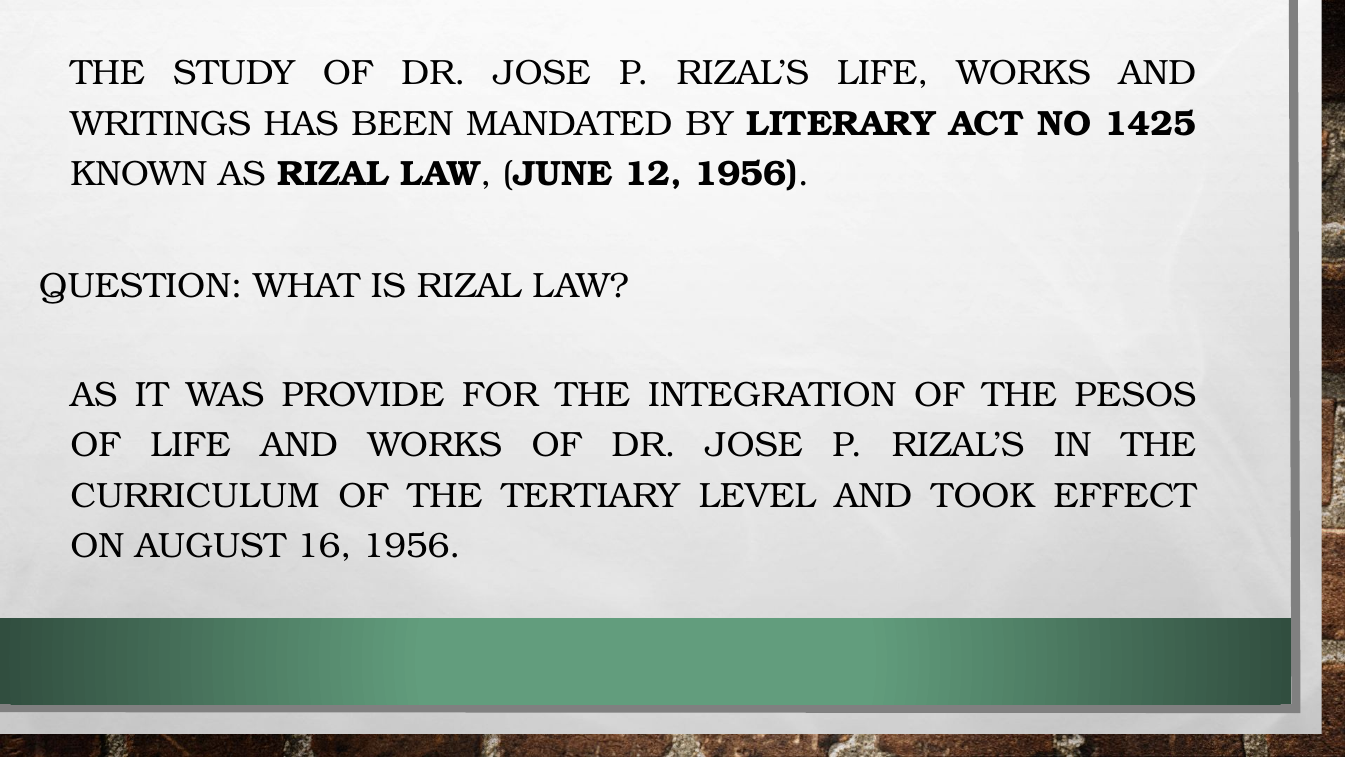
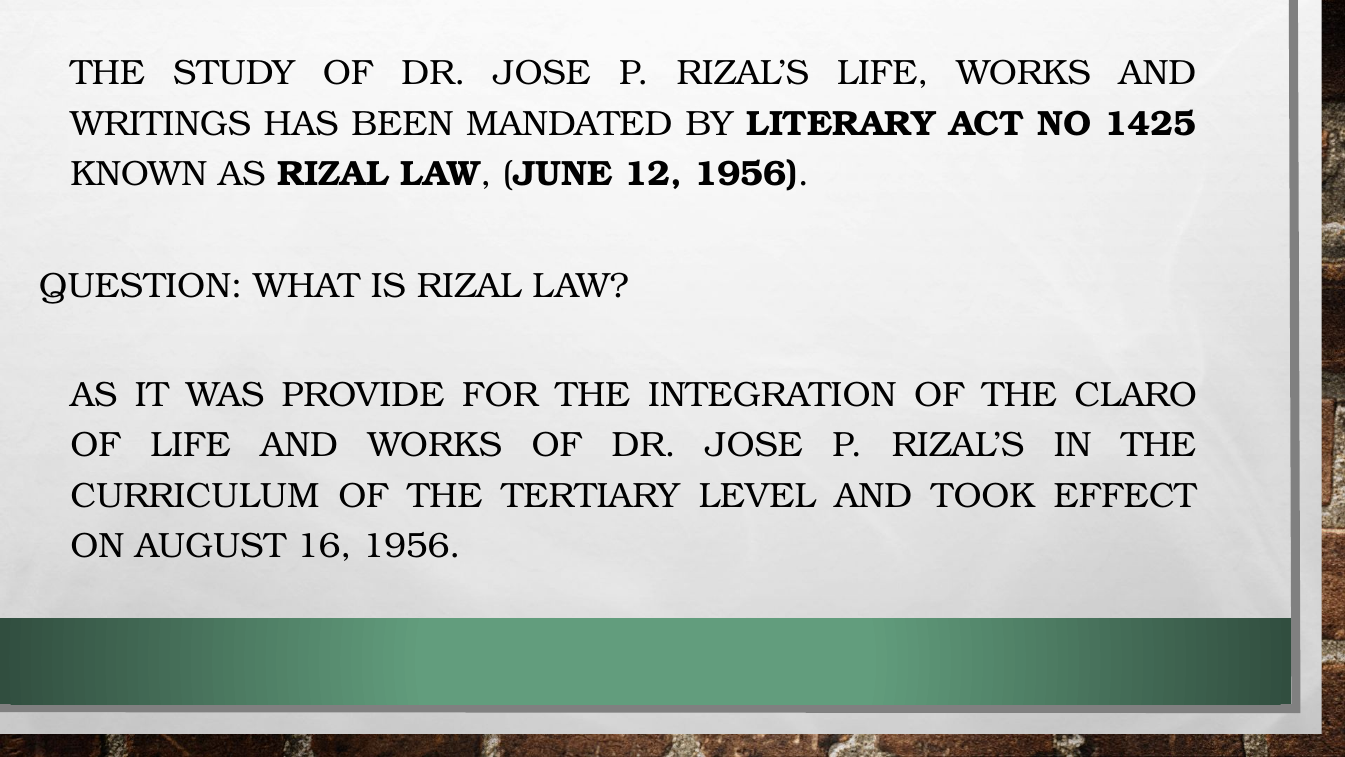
PESOS: PESOS -> CLARO
